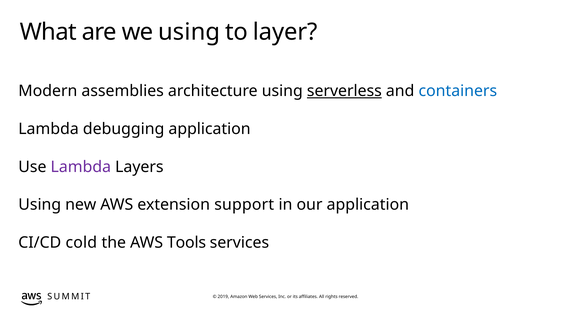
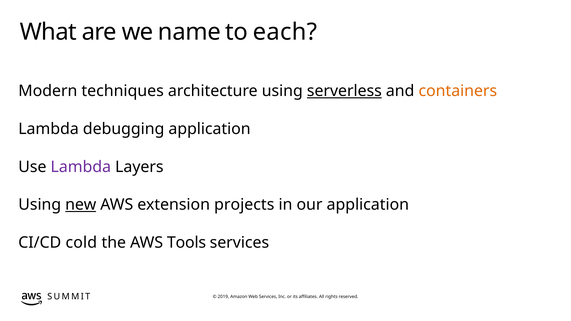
we using: using -> name
layer: layer -> each
assemblies: assemblies -> techniques
containers colour: blue -> orange
new underline: none -> present
support: support -> projects
